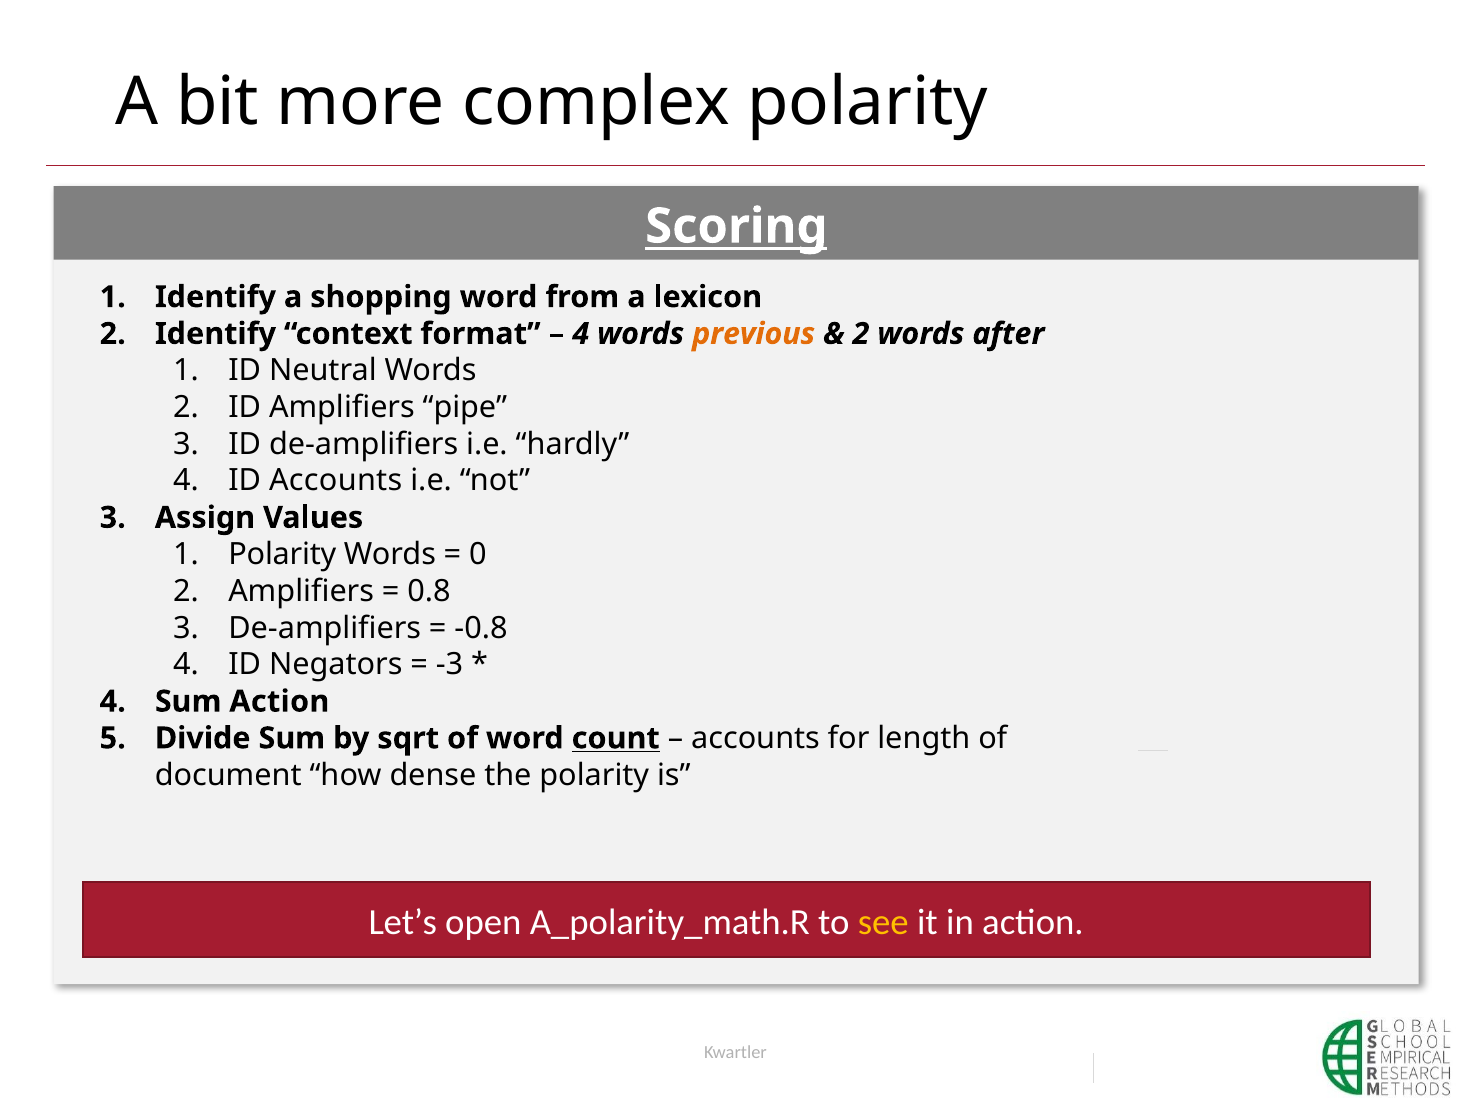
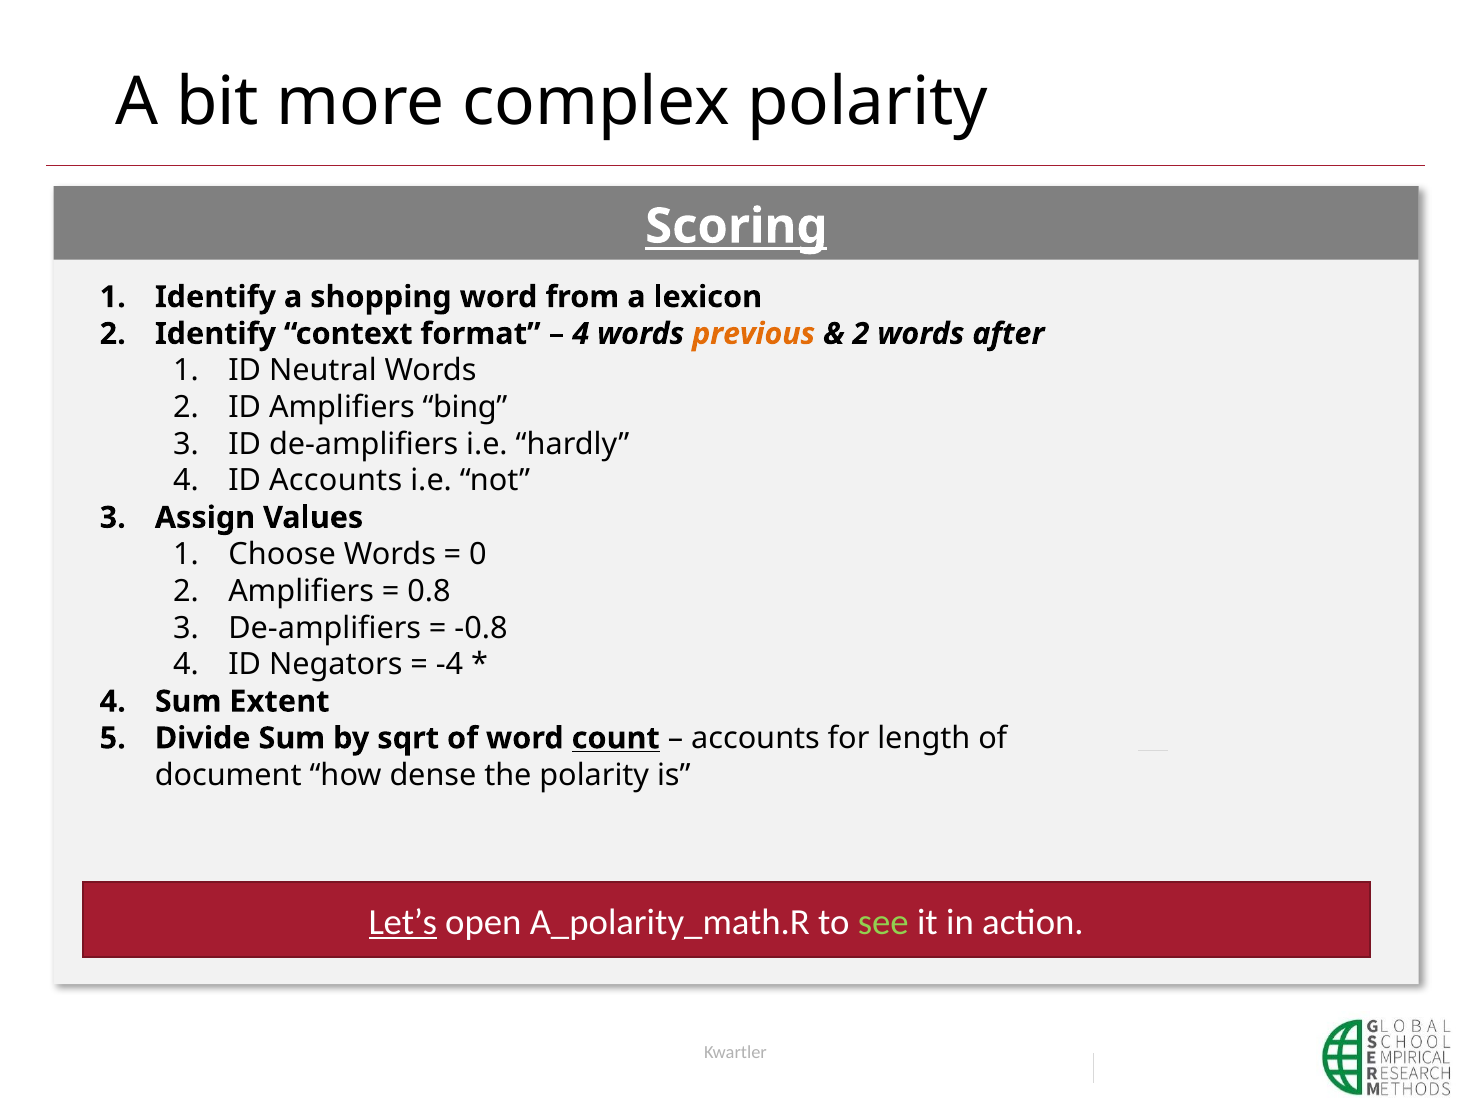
pipe: pipe -> bing
Polarity at (282, 555): Polarity -> Choose
-3: -3 -> -4
Sum Action: Action -> Extent
Let’s underline: none -> present
see colour: yellow -> light green
